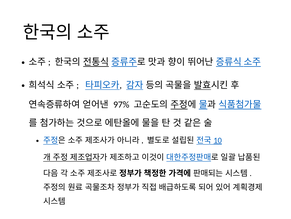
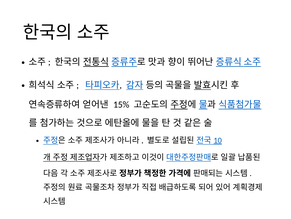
97%: 97% -> 15%
